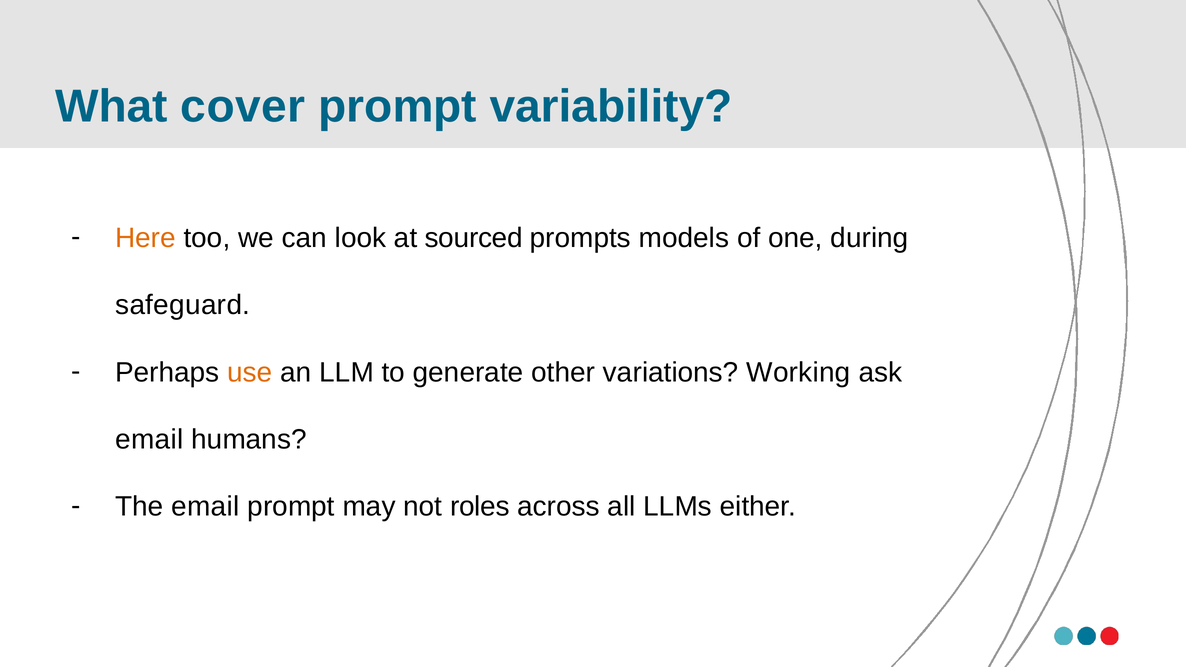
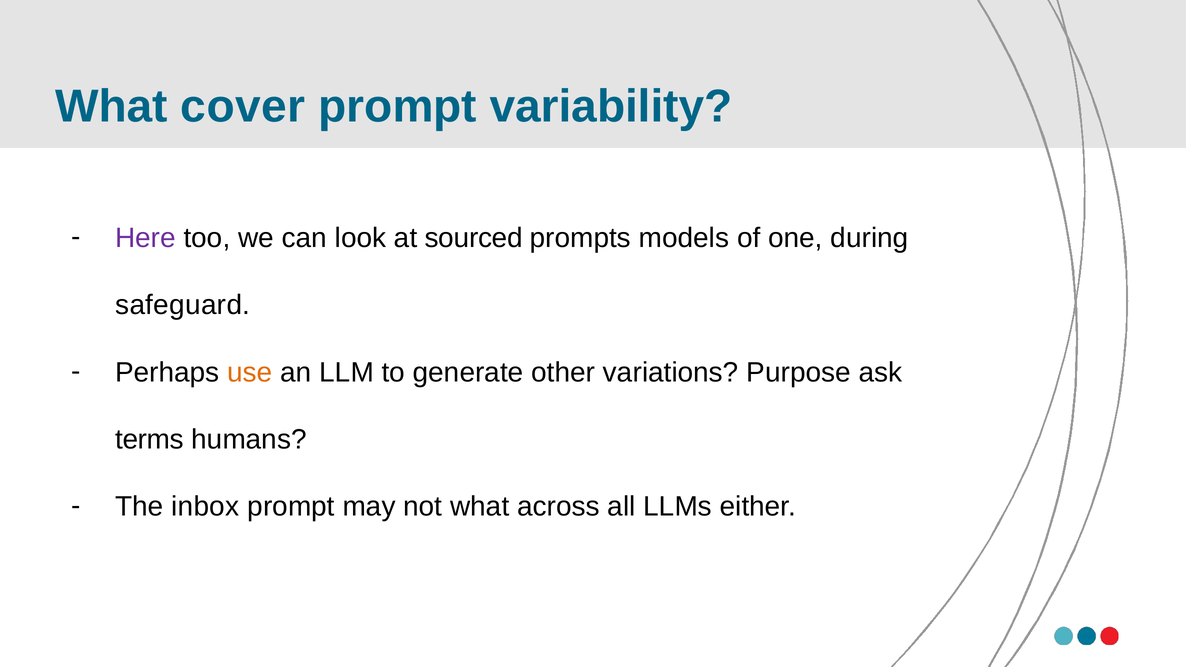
Here colour: orange -> purple
Working: Working -> Purpose
email at (149, 440): email -> terms
The email: email -> inbox
not roles: roles -> what
